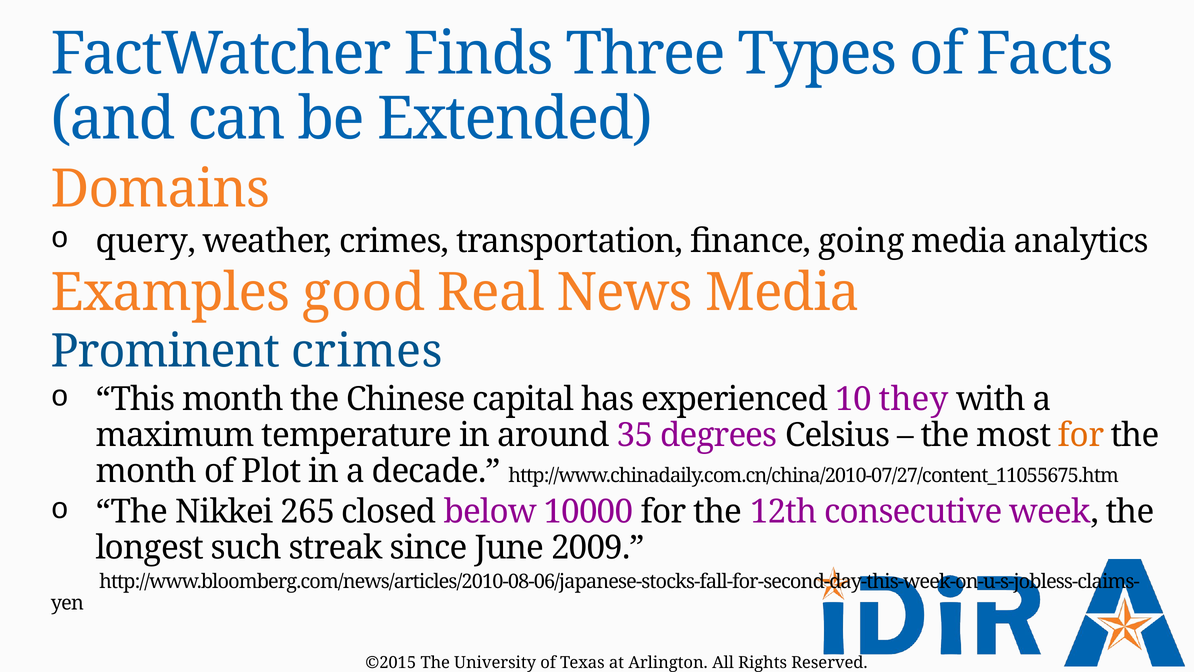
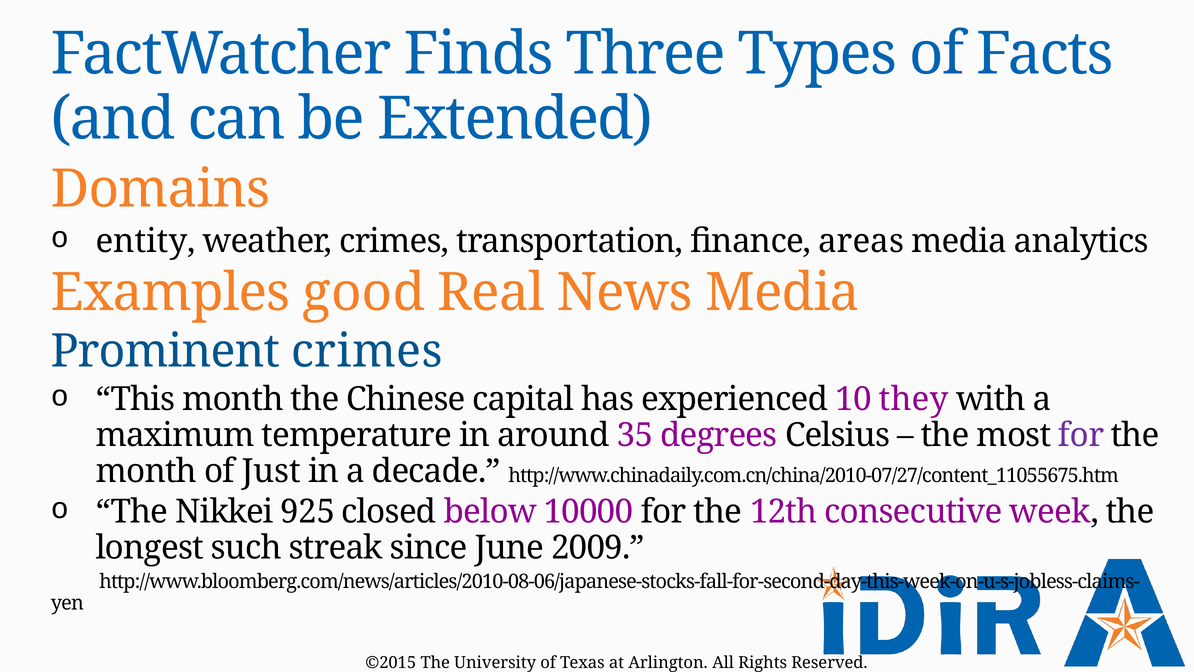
query: query -> entity
going: going -> areas
for at (1081, 435) colour: orange -> purple
Plot: Plot -> Just
265: 265 -> 925
